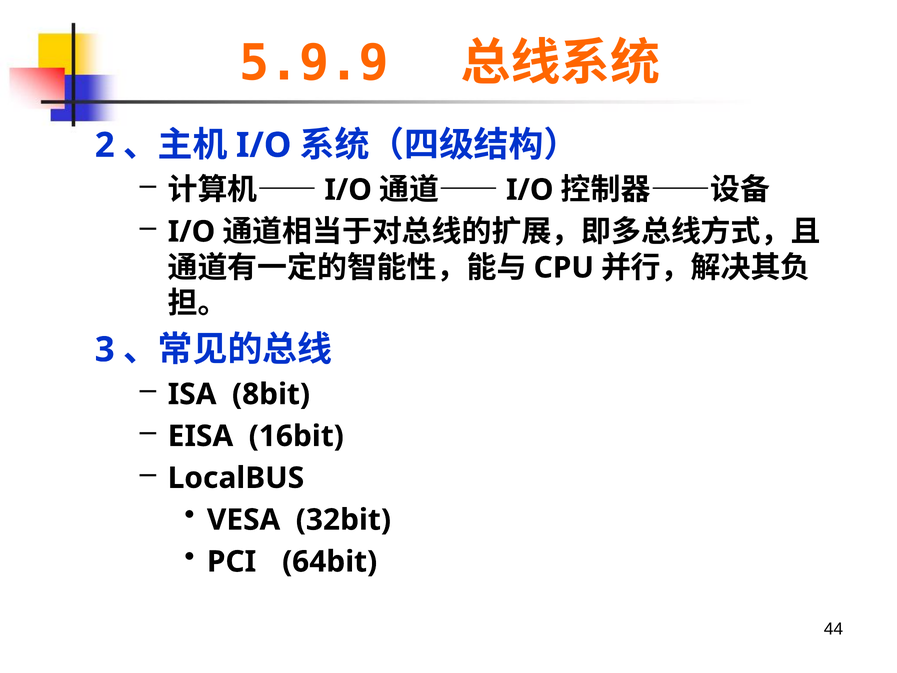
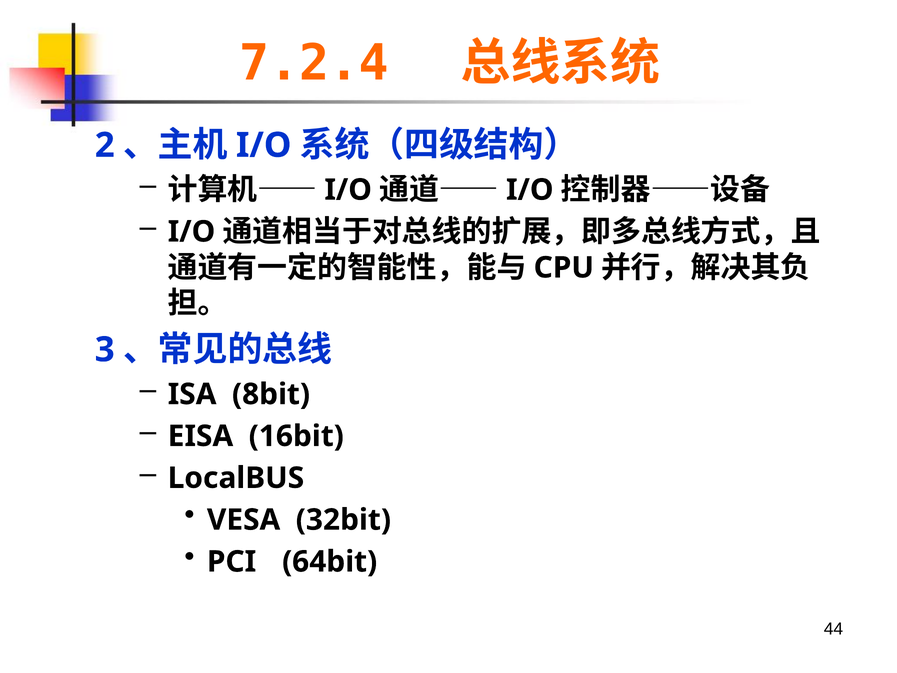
5.9.9: 5.9.9 -> 7.2.4
